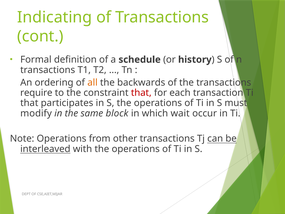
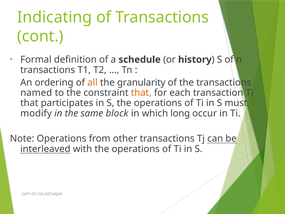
backwards: backwards -> granularity
require: require -> named
that at (141, 93) colour: red -> orange
wait: wait -> long
